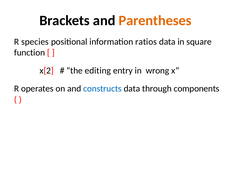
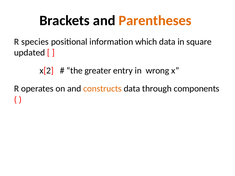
ratios: ratios -> which
function: function -> updated
editing: editing -> greater
constructs colour: blue -> orange
